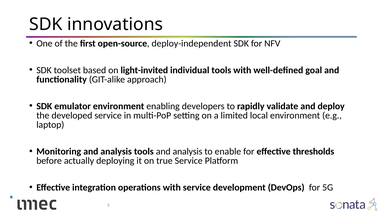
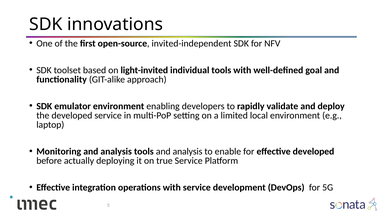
deploy-independent: deploy-independent -> invited-independent
effective thresholds: thresholds -> developed
